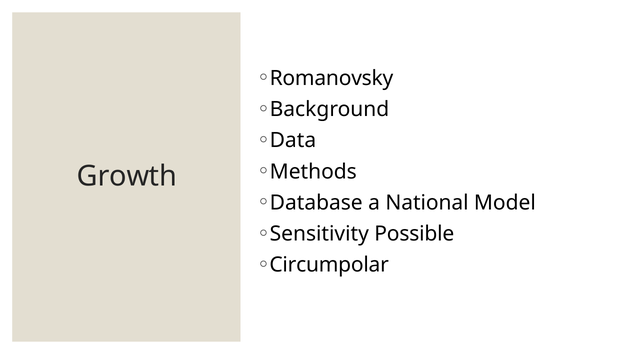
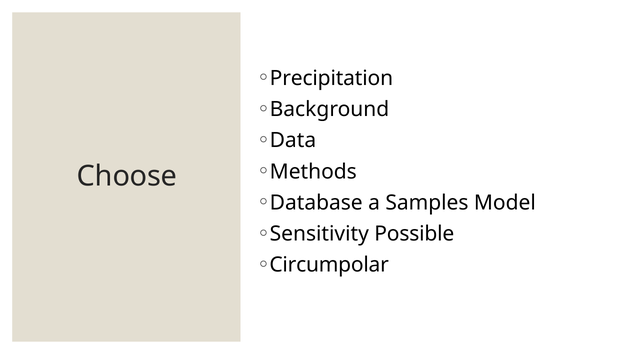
Romanovsky: Romanovsky -> Precipitation
Growth: Growth -> Choose
National: National -> Samples
